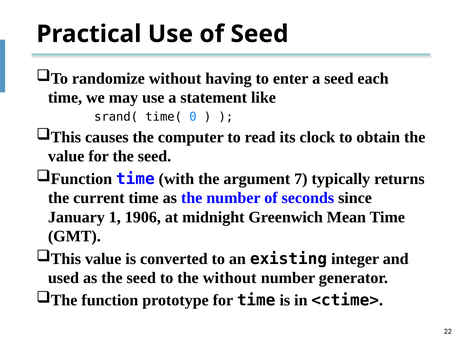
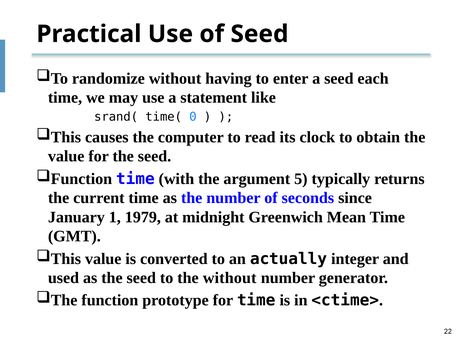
7: 7 -> 5
1906: 1906 -> 1979
existing: existing -> actually
